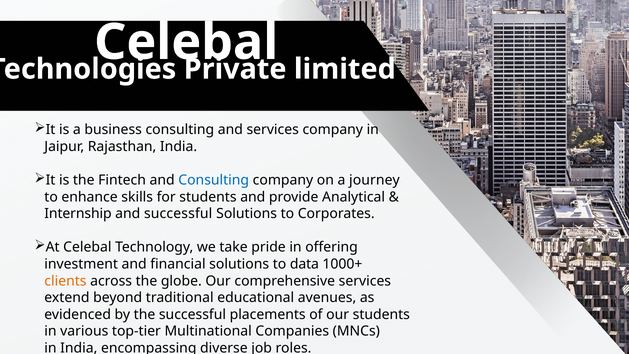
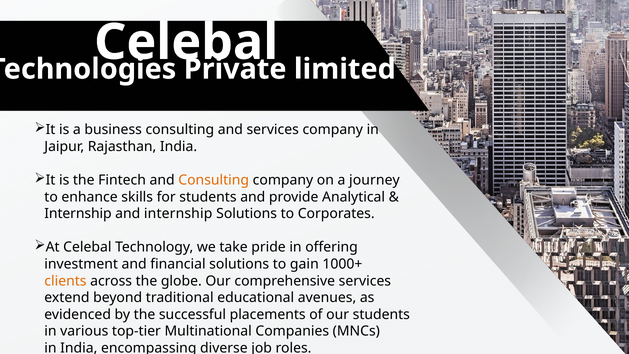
Consulting at (214, 180) colour: blue -> orange
and successful: successful -> internship
data: data -> gain
